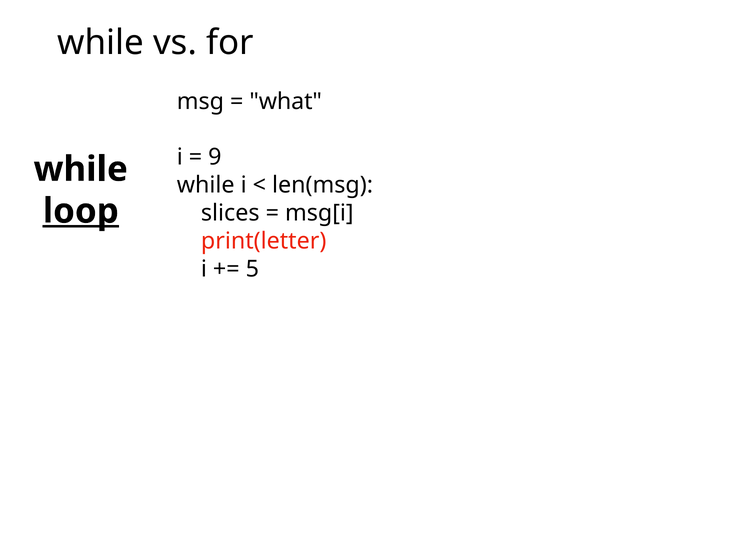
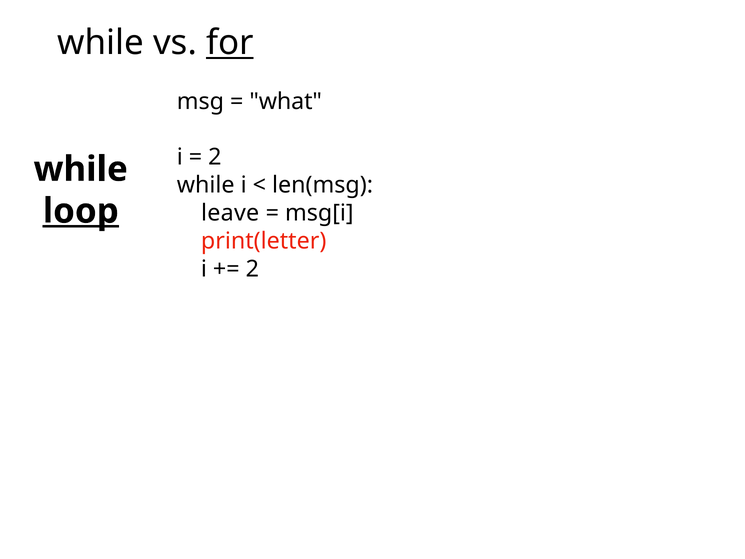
for underline: none -> present
9 at (215, 157): 9 -> 2
slices: slices -> leave
5 at (252, 269): 5 -> 2
